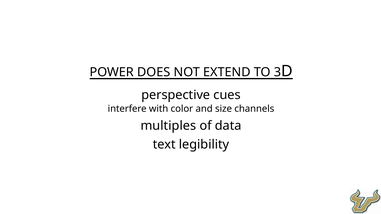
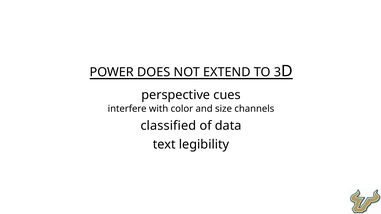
multiples: multiples -> classified
